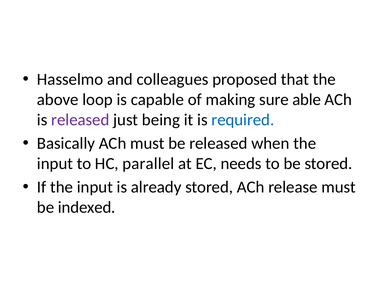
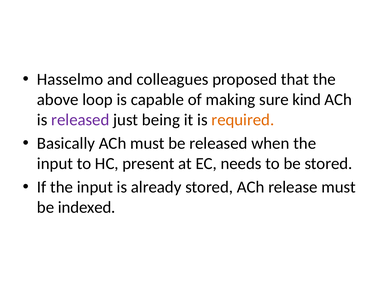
able: able -> kind
required colour: blue -> orange
parallel: parallel -> present
